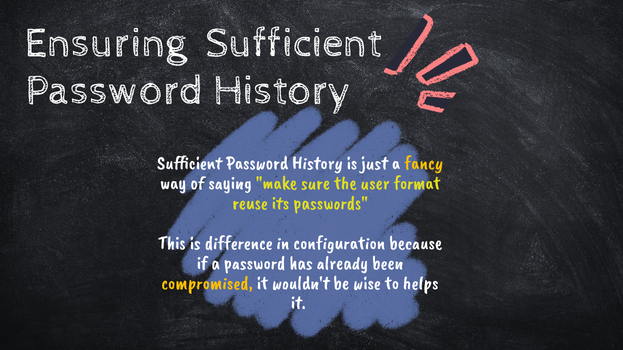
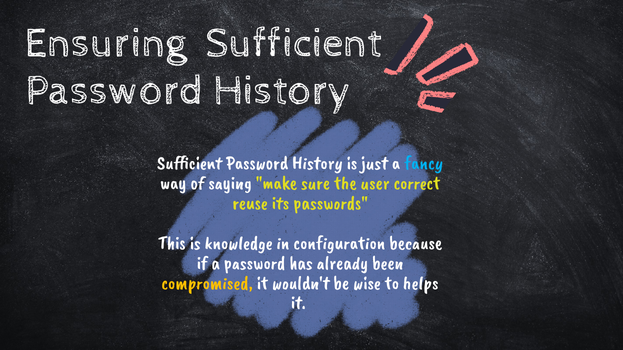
fancy colour: yellow -> light blue
format: format -> correct
difference: difference -> knowledge
